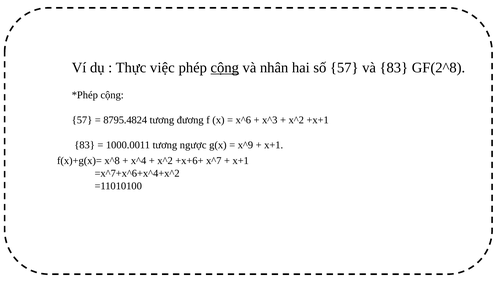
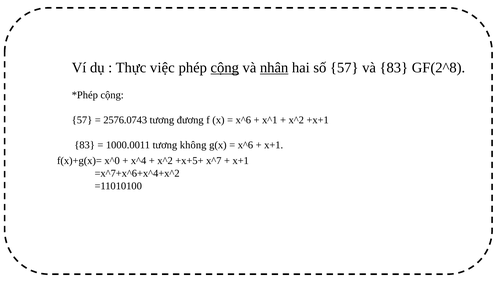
nhân underline: none -> present
8795.4824: 8795.4824 -> 2576.0743
x^3: x^3 -> x^1
ngược: ngược -> không
x^9 at (245, 145): x^9 -> x^6
x^8: x^8 -> x^0
+x+6+: +x+6+ -> +x+5+
